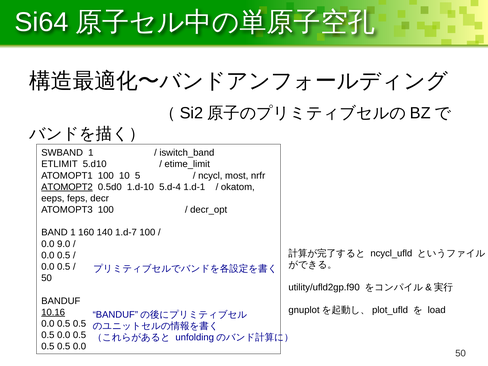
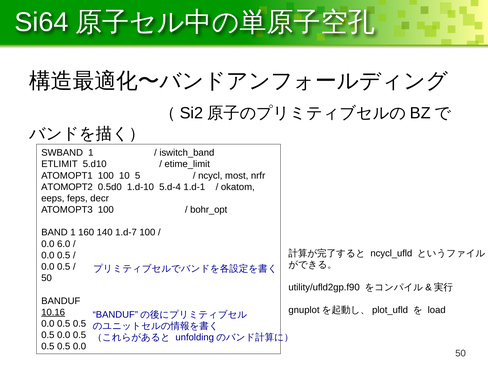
ATOMOPT2 underline: present -> none
decr_opt: decr_opt -> bohr_opt
9.0: 9.0 -> 6.0
